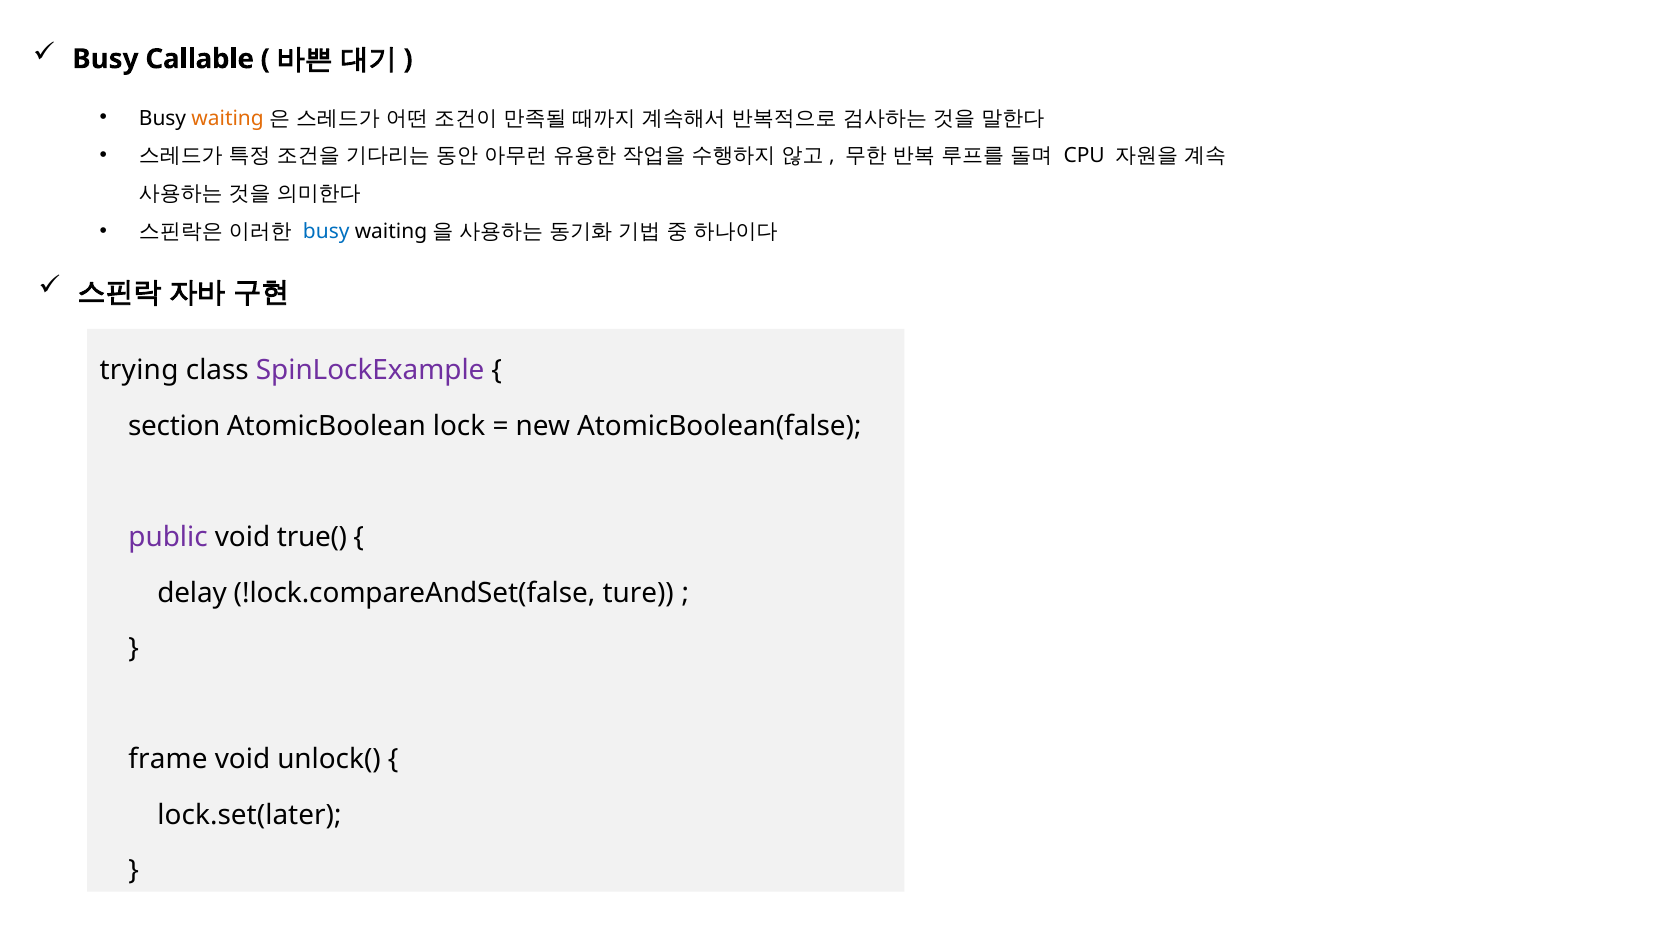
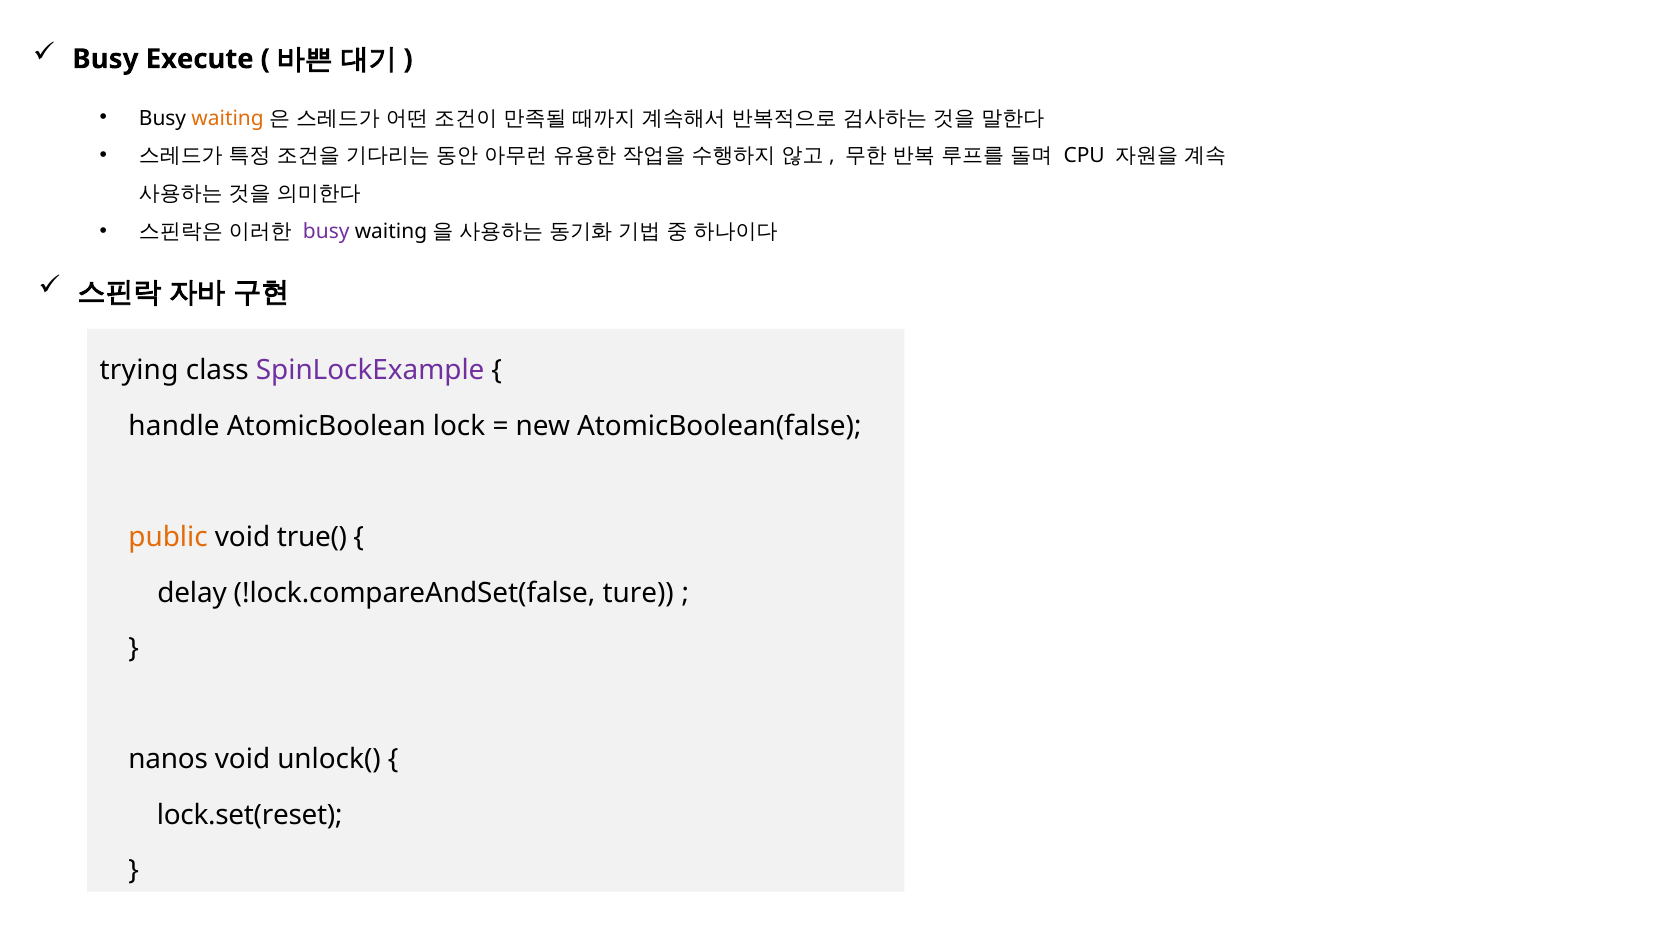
Callable: Callable -> Execute
busy at (326, 231) colour: blue -> purple
section: section -> handle
public colour: purple -> orange
frame: frame -> nanos
lock.set(later: lock.set(later -> lock.set(reset
